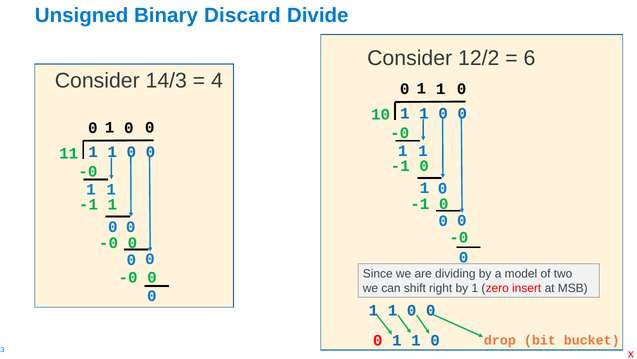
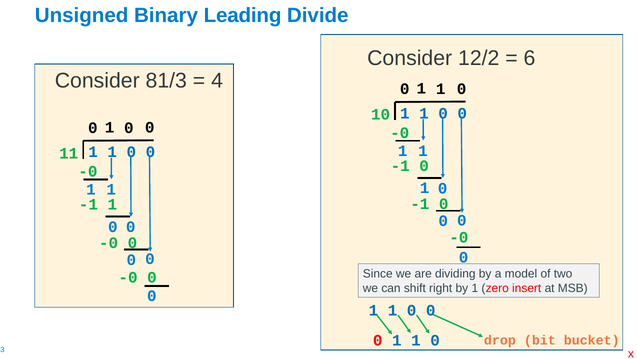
Discard: Discard -> Leading
14/3: 14/3 -> 81/3
